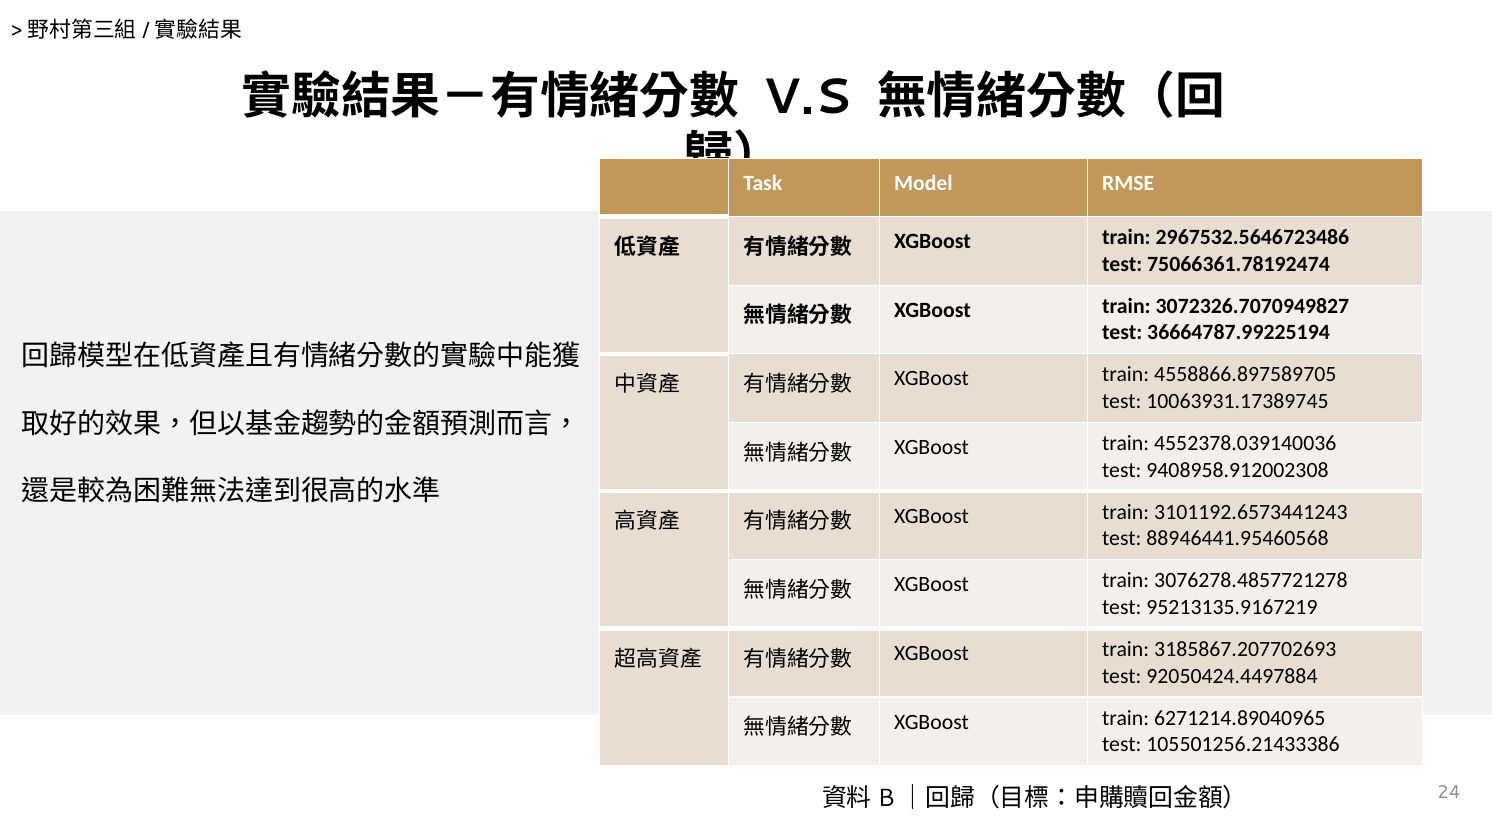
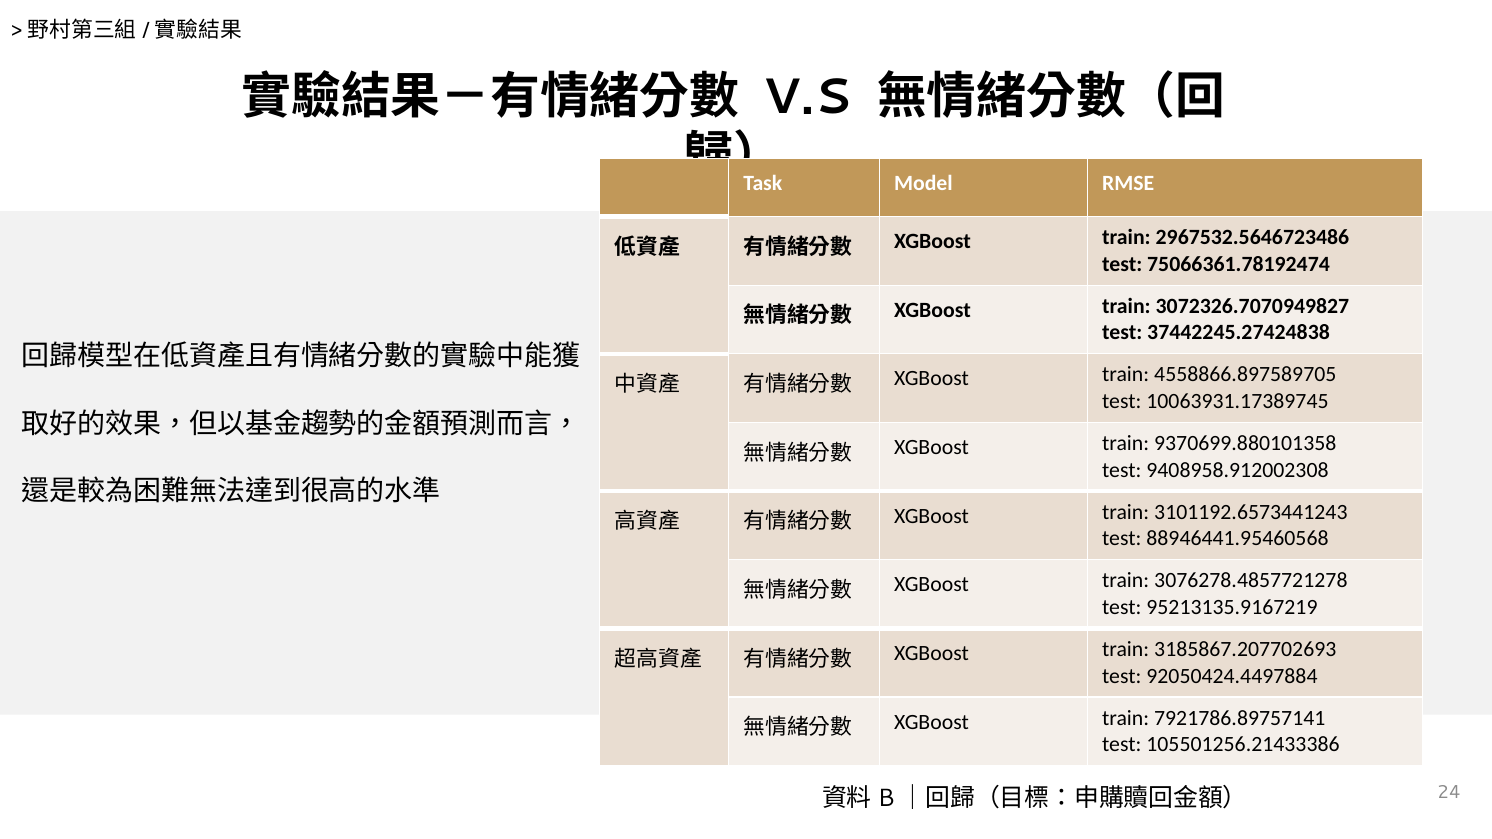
36664787.99225194: 36664787.99225194 -> 37442245.27424838
4552378.039140036: 4552378.039140036 -> 9370699.880101358
6271214.89040965: 6271214.89040965 -> 7921786.89757141
